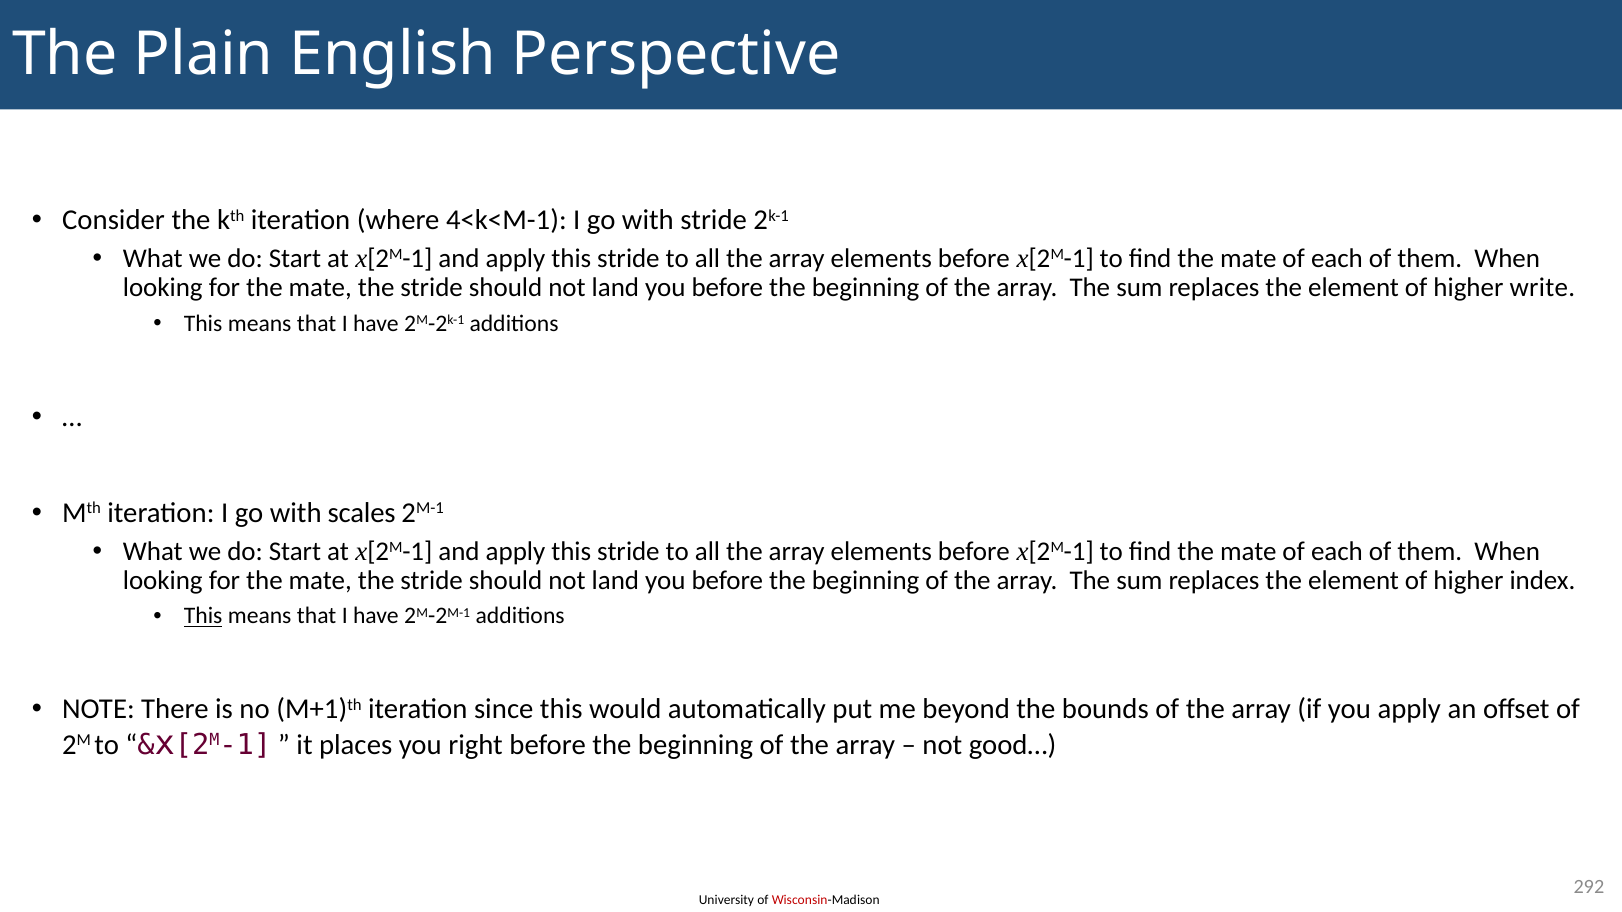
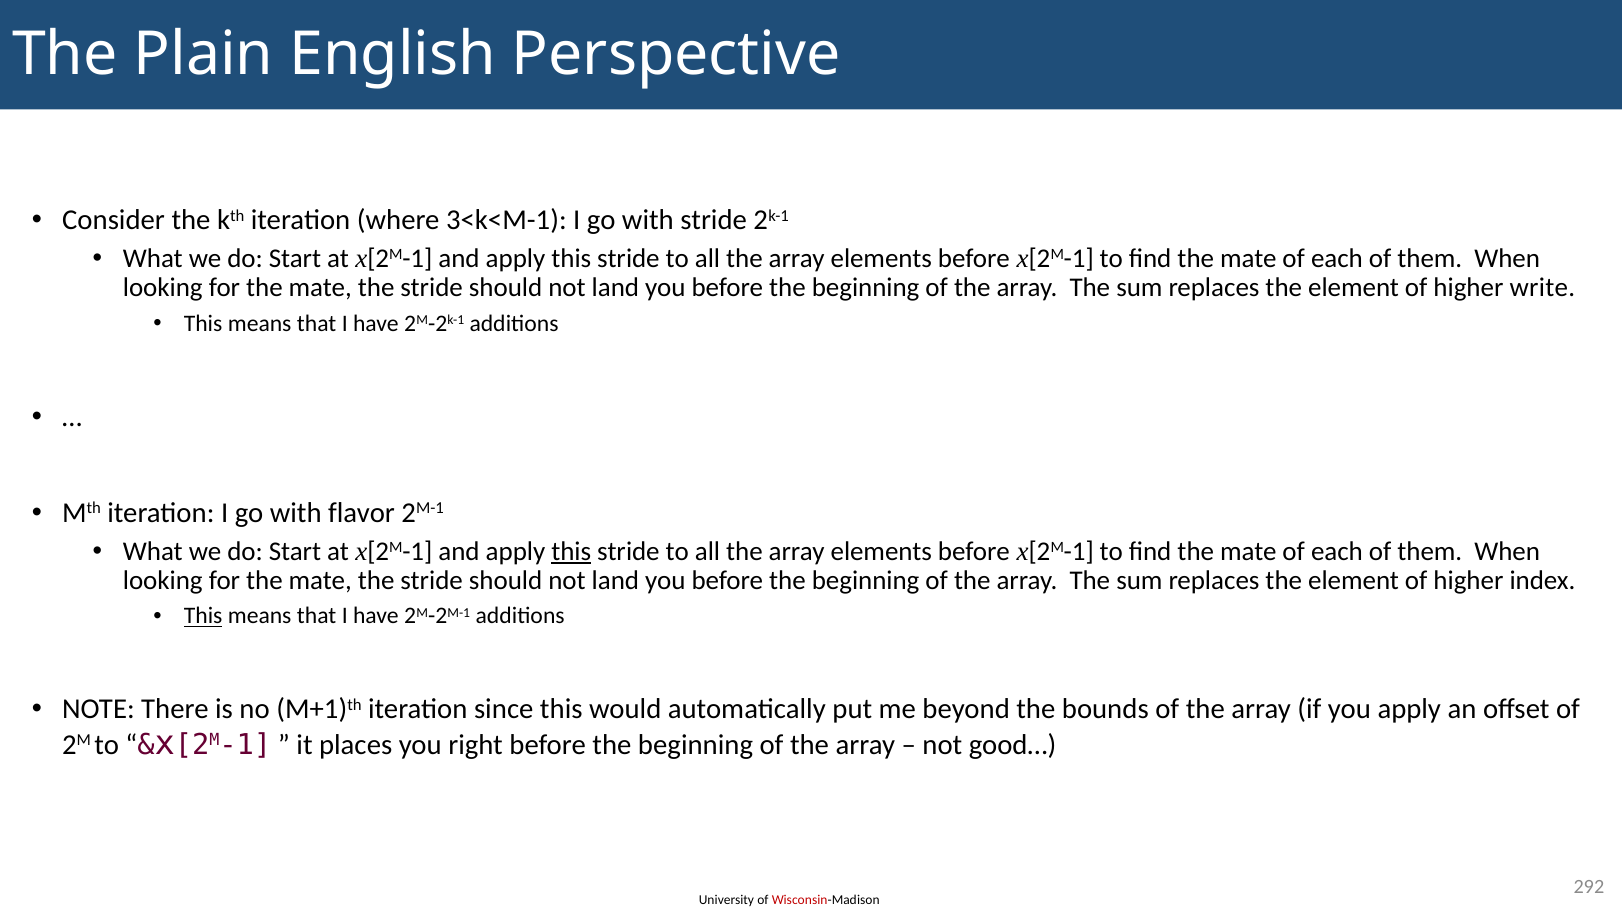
4<k<M-1: 4<k<M-1 -> 3<k<M-1
scales: scales -> flavor
this at (571, 551) underline: none -> present
